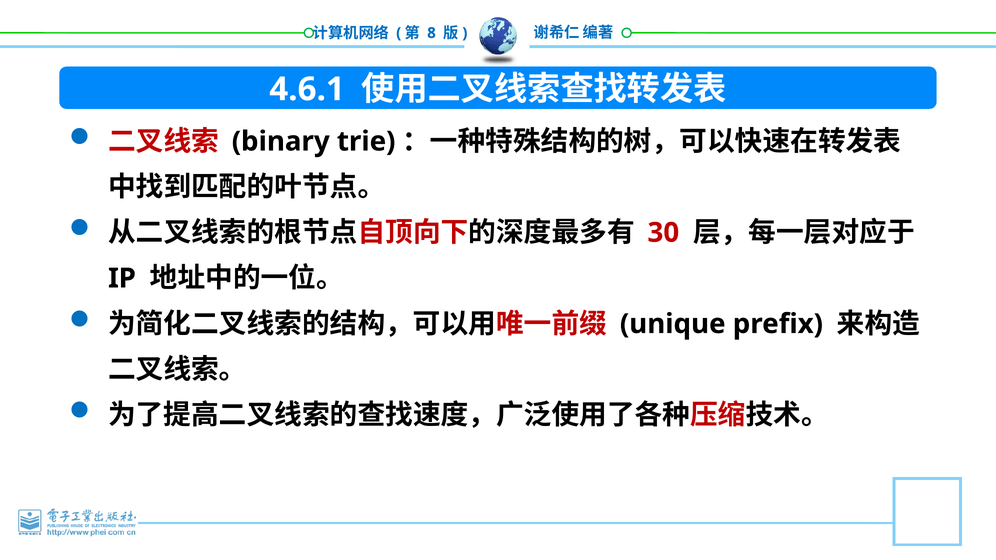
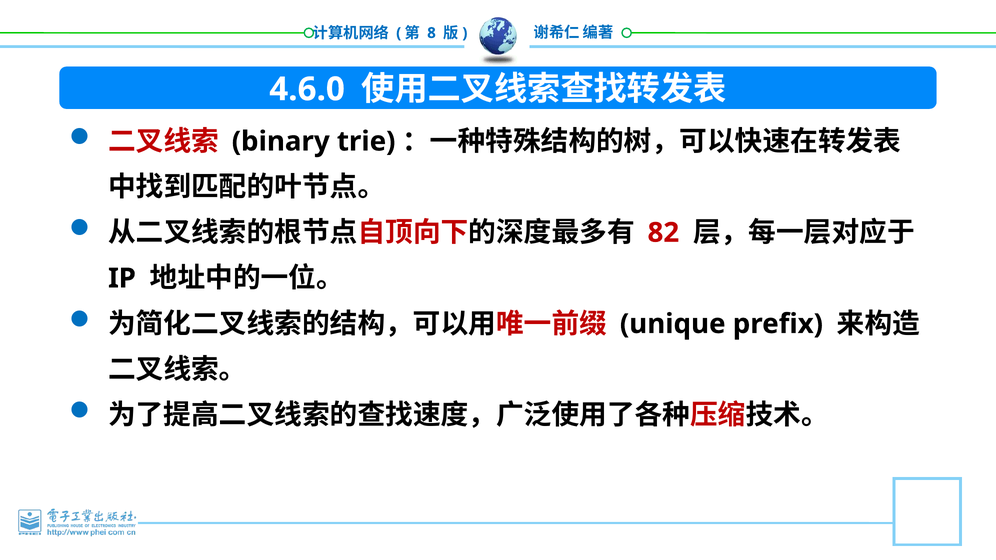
4.6.1: 4.6.1 -> 4.6.0
30: 30 -> 82
